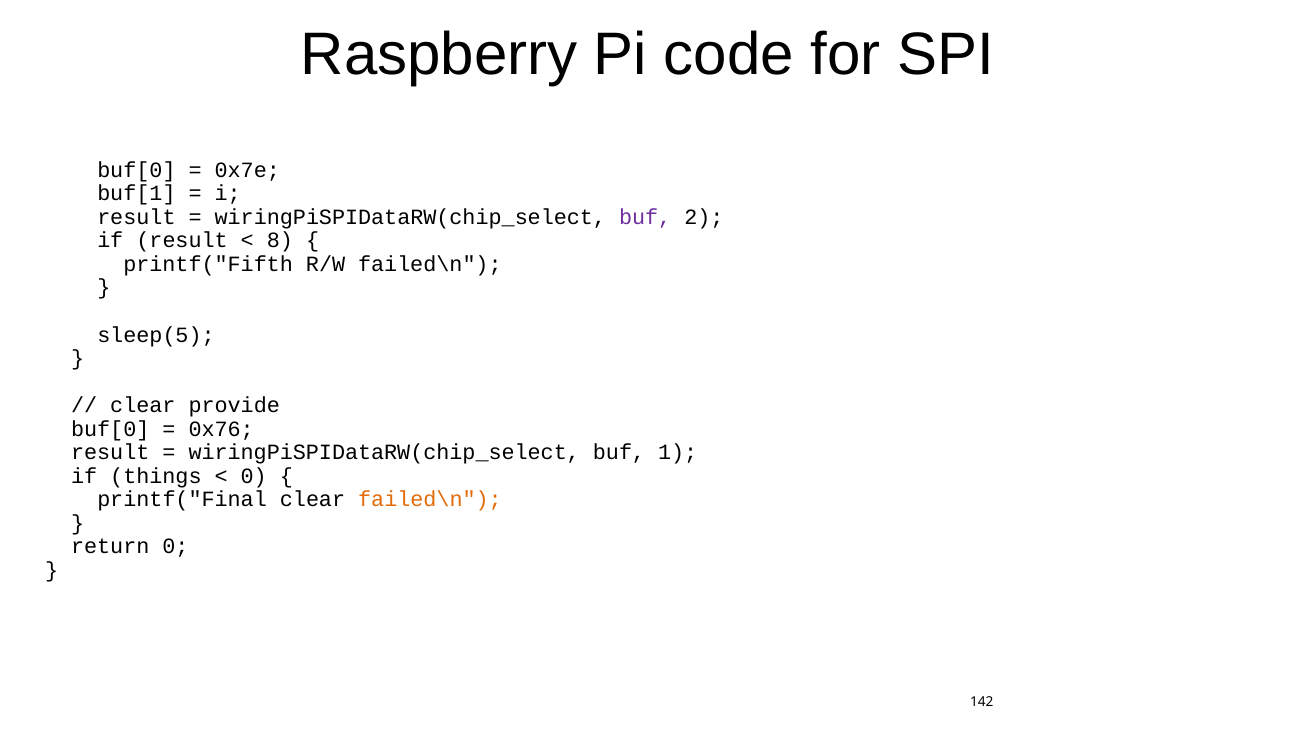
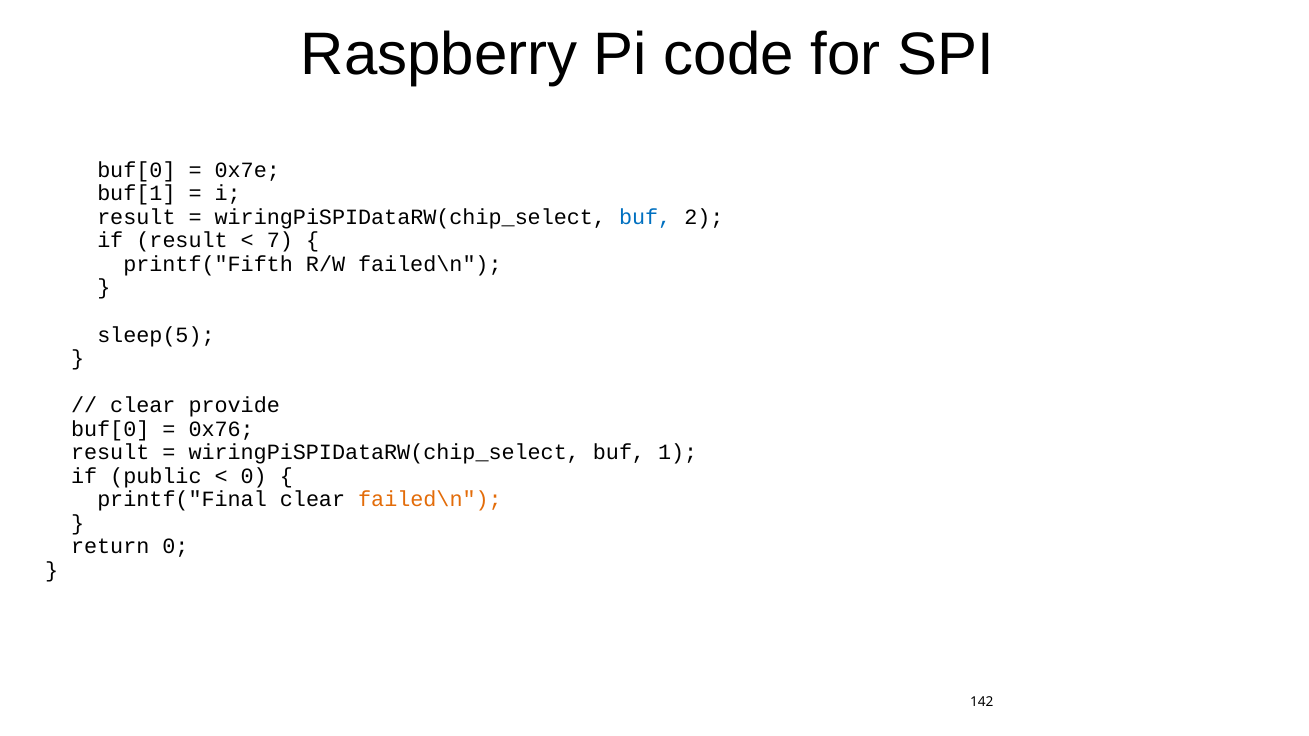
buf at (645, 217) colour: purple -> blue
8: 8 -> 7
things: things -> public
